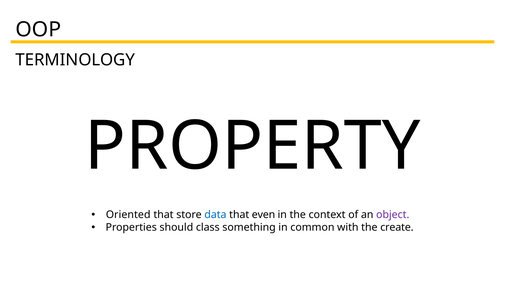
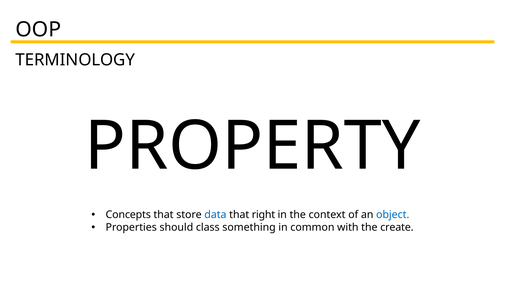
Oriented: Oriented -> Concepts
even: even -> right
object colour: purple -> blue
